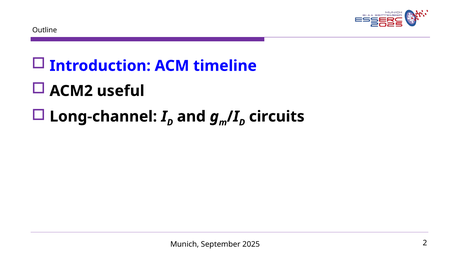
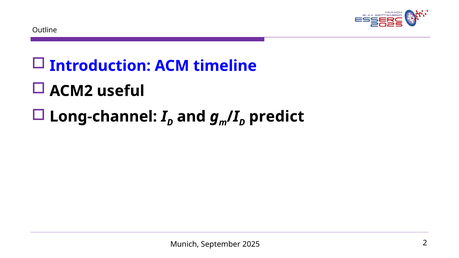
circuits: circuits -> predict
